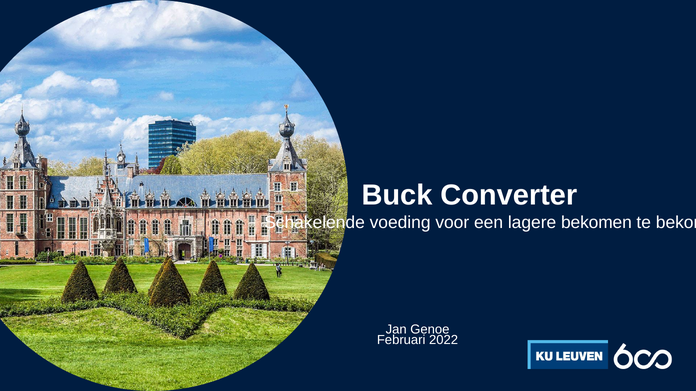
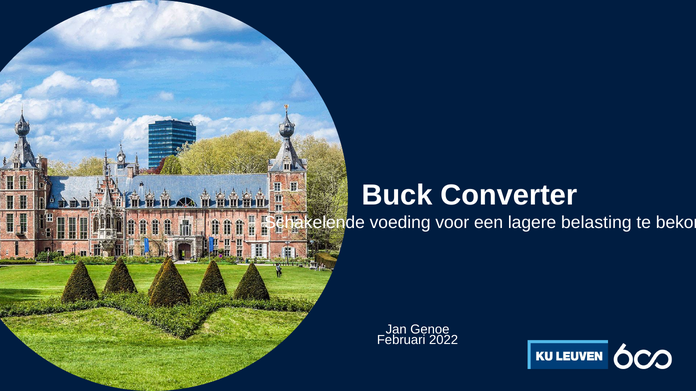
lagere bekomen: bekomen -> belasting
